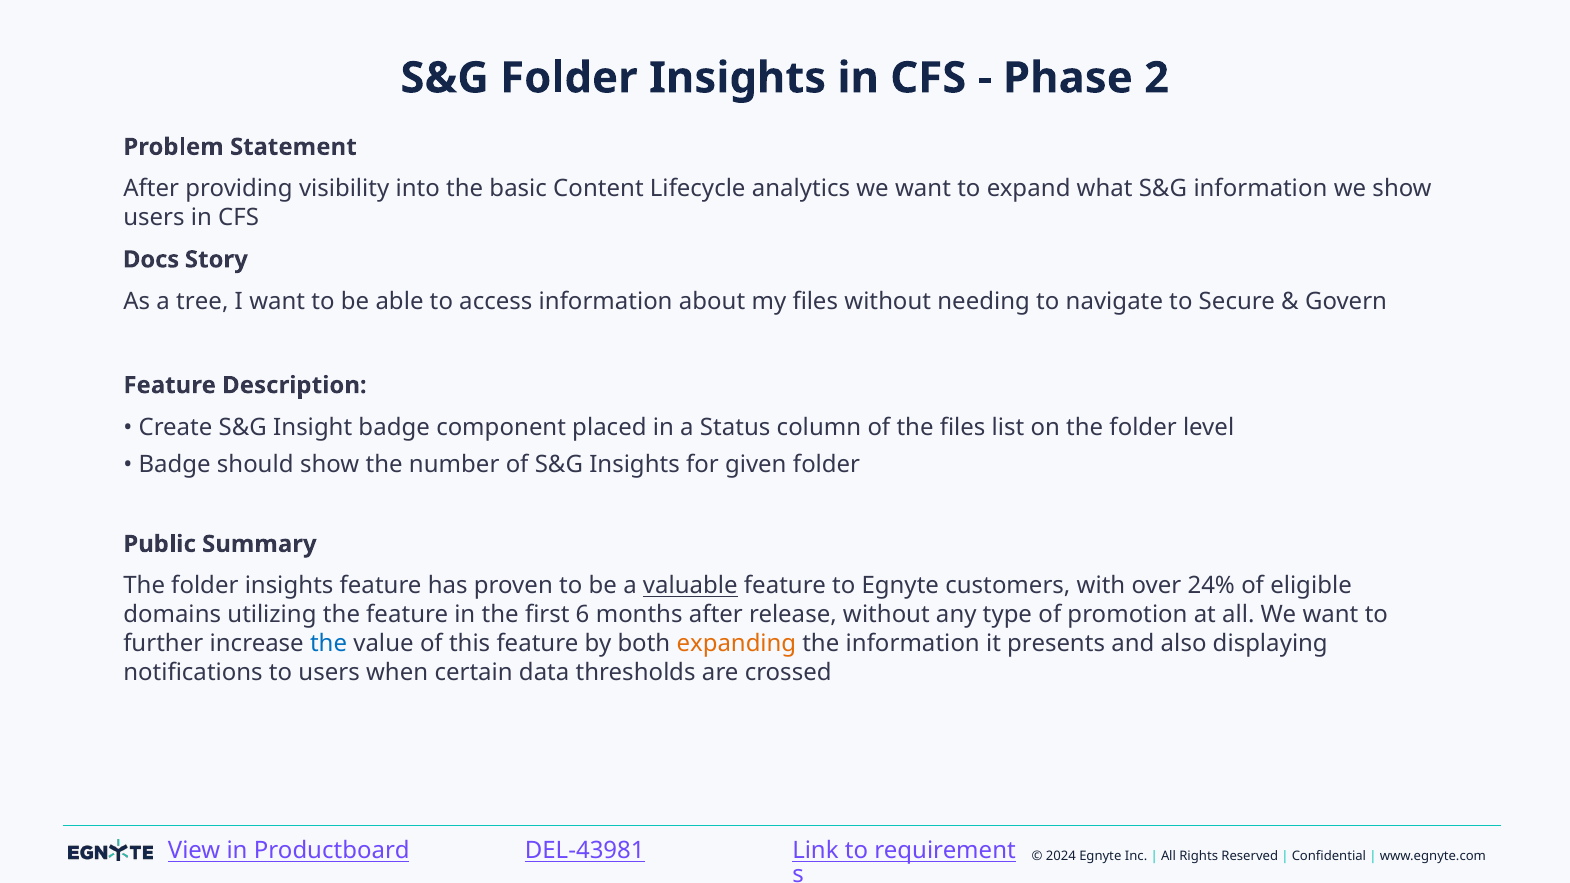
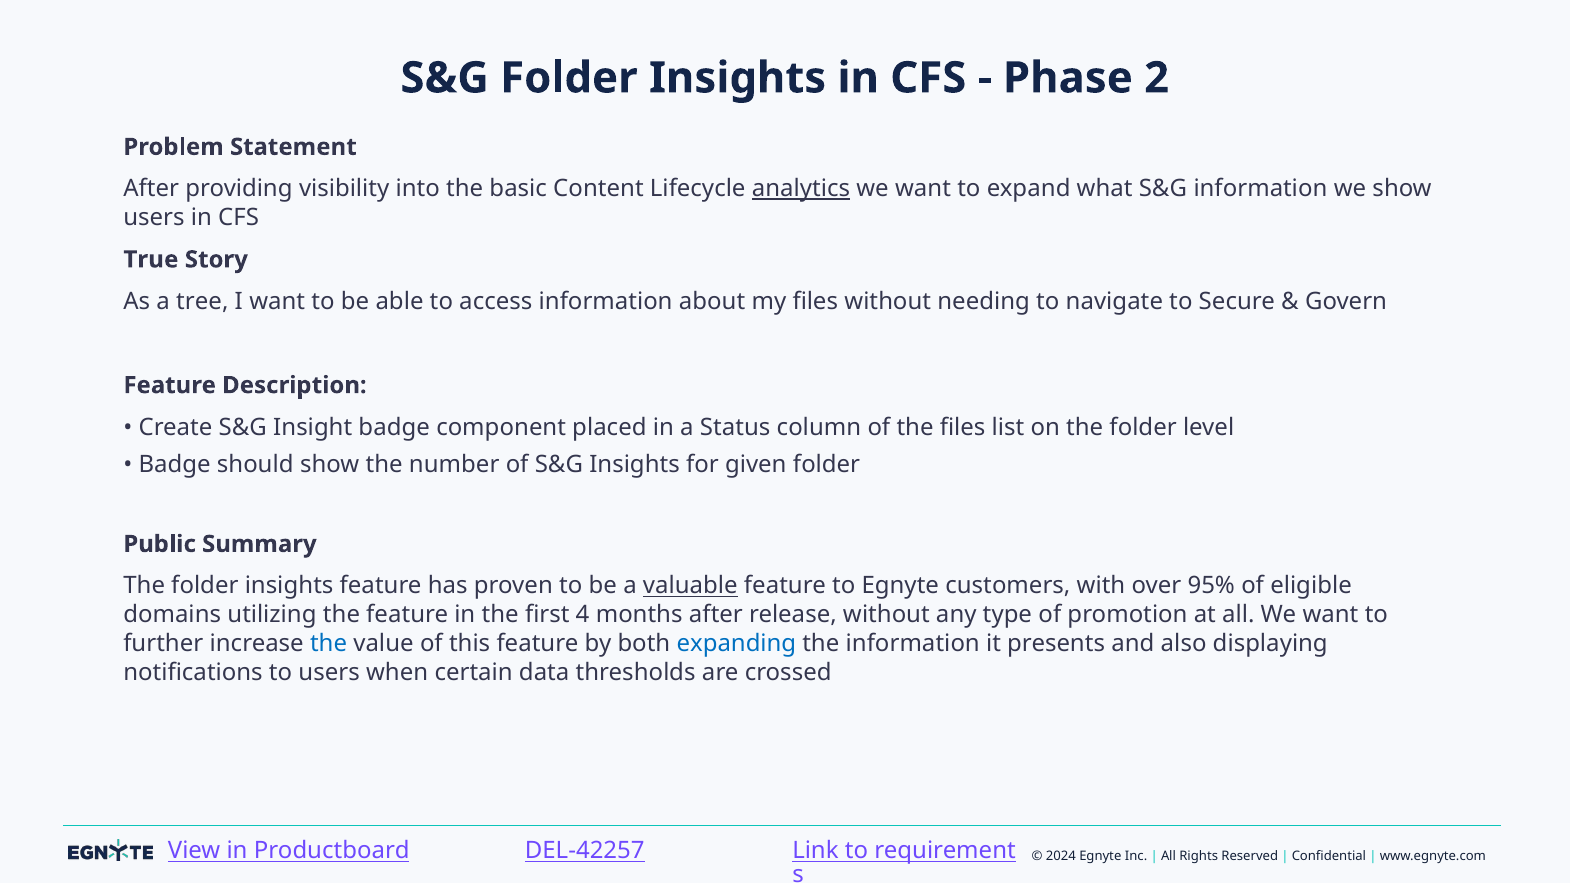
analytics underline: none -> present
Docs: Docs -> True
24%: 24% -> 95%
6: 6 -> 4
expanding colour: orange -> blue
DEL-43981: DEL-43981 -> DEL-42257
